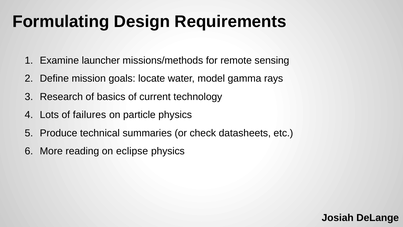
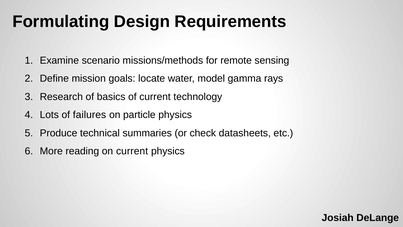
launcher: launcher -> scenario
on eclipse: eclipse -> current
